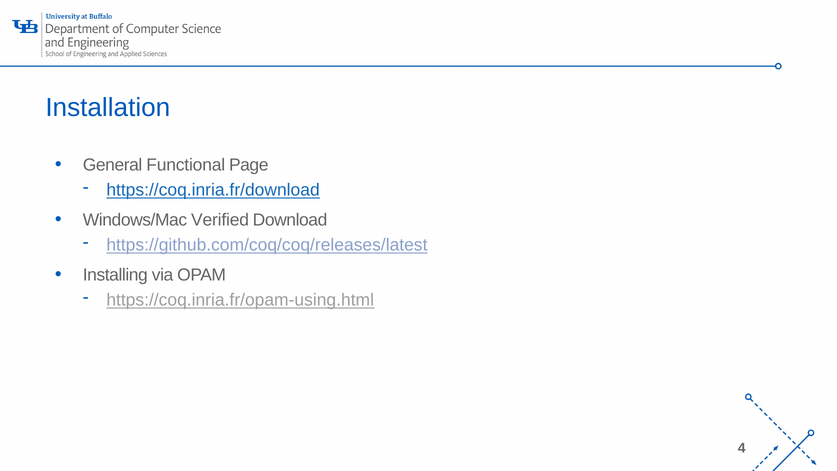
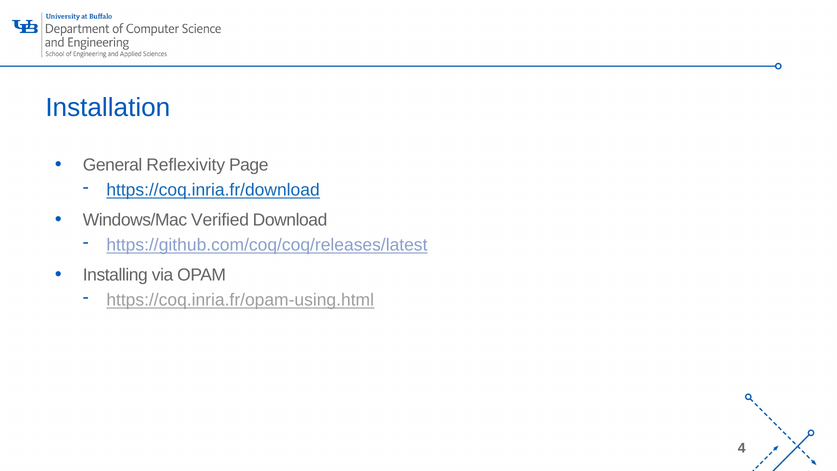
Functional: Functional -> Reflexivity
